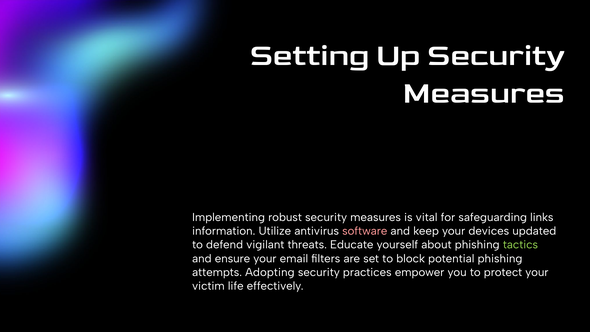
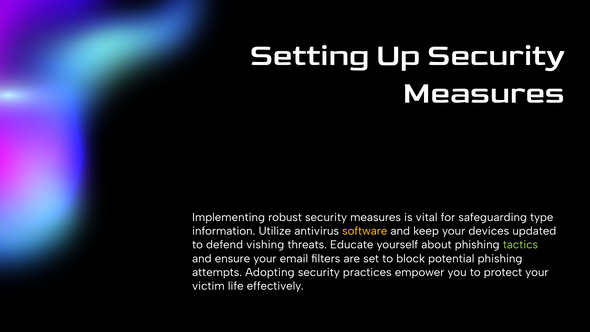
links: links -> type
software colour: pink -> yellow
vigilant: vigilant -> vishing
